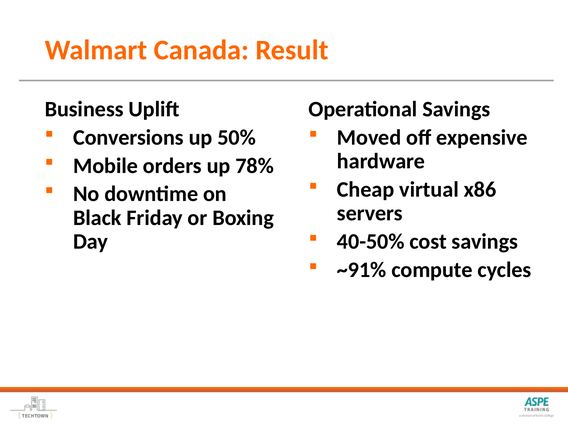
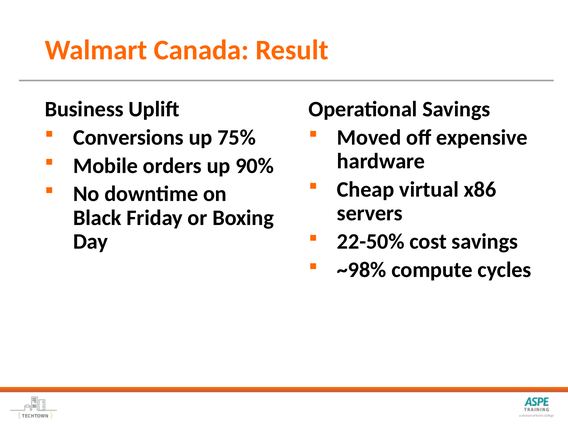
50%: 50% -> 75%
78%: 78% -> 90%
40-50%: 40-50% -> 22-50%
~91%: ~91% -> ~98%
